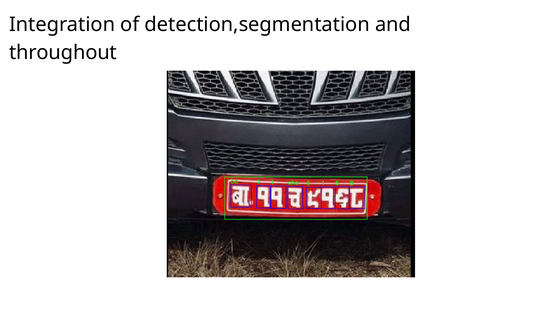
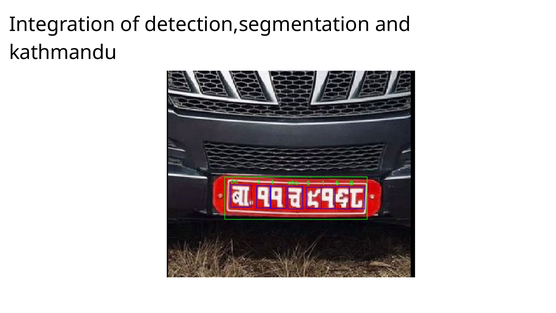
throughout: throughout -> kathmandu
